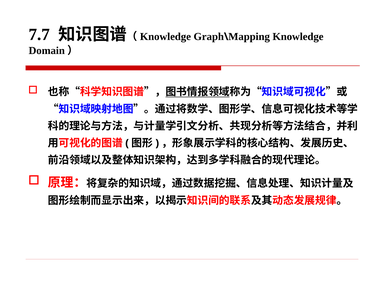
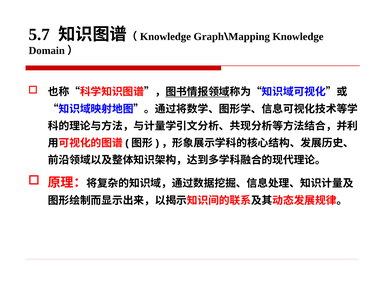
7.7: 7.7 -> 5.7
